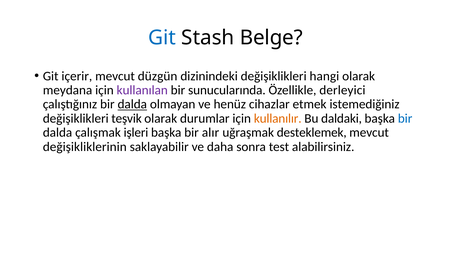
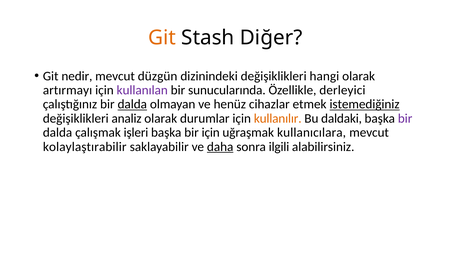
Git at (162, 38) colour: blue -> orange
Belge: Belge -> Diğer
içerir: içerir -> nedir
meydana: meydana -> artırmayı
istemediğiniz underline: none -> present
teşvik: teşvik -> analiz
bir at (405, 119) colour: blue -> purple
bir alır: alır -> için
desteklemek: desteklemek -> kullanıcılara
değişikliklerinin: değişikliklerinin -> kolaylaştırabilir
daha underline: none -> present
test: test -> ilgili
